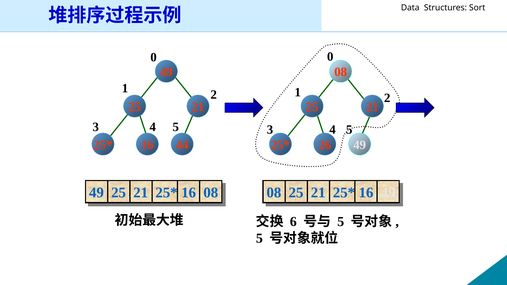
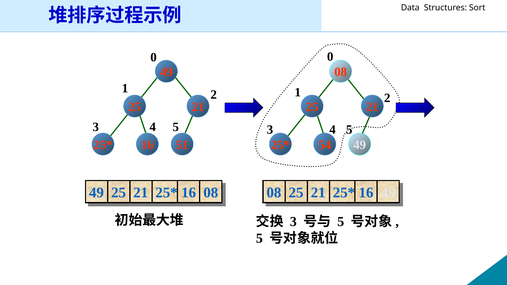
44: 44 -> 51
26: 26 -> 54
6 at (293, 222): 6 -> 3
